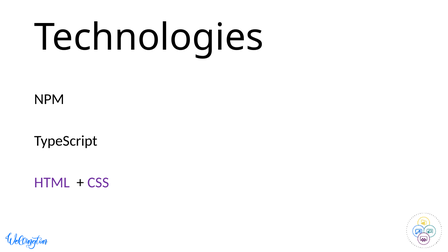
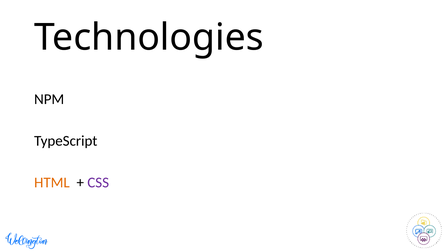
HTML colour: purple -> orange
